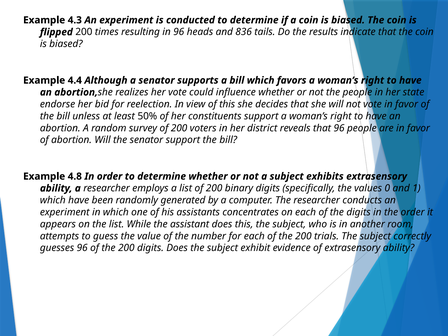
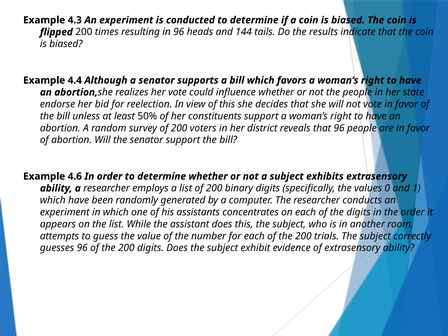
836: 836 -> 144
4.8: 4.8 -> 4.6
